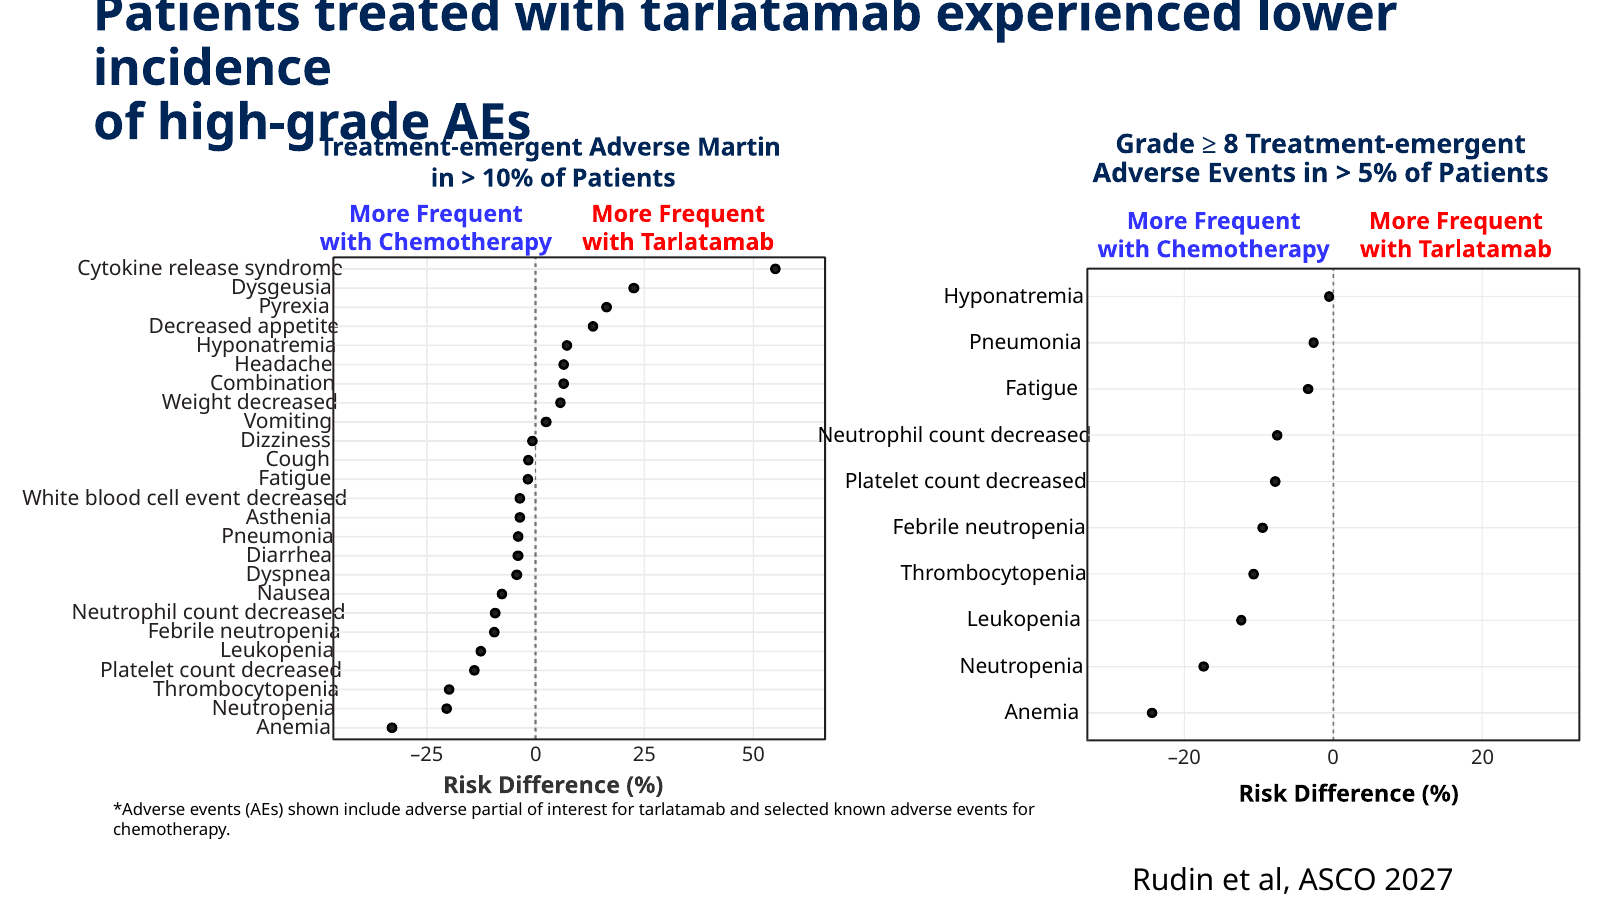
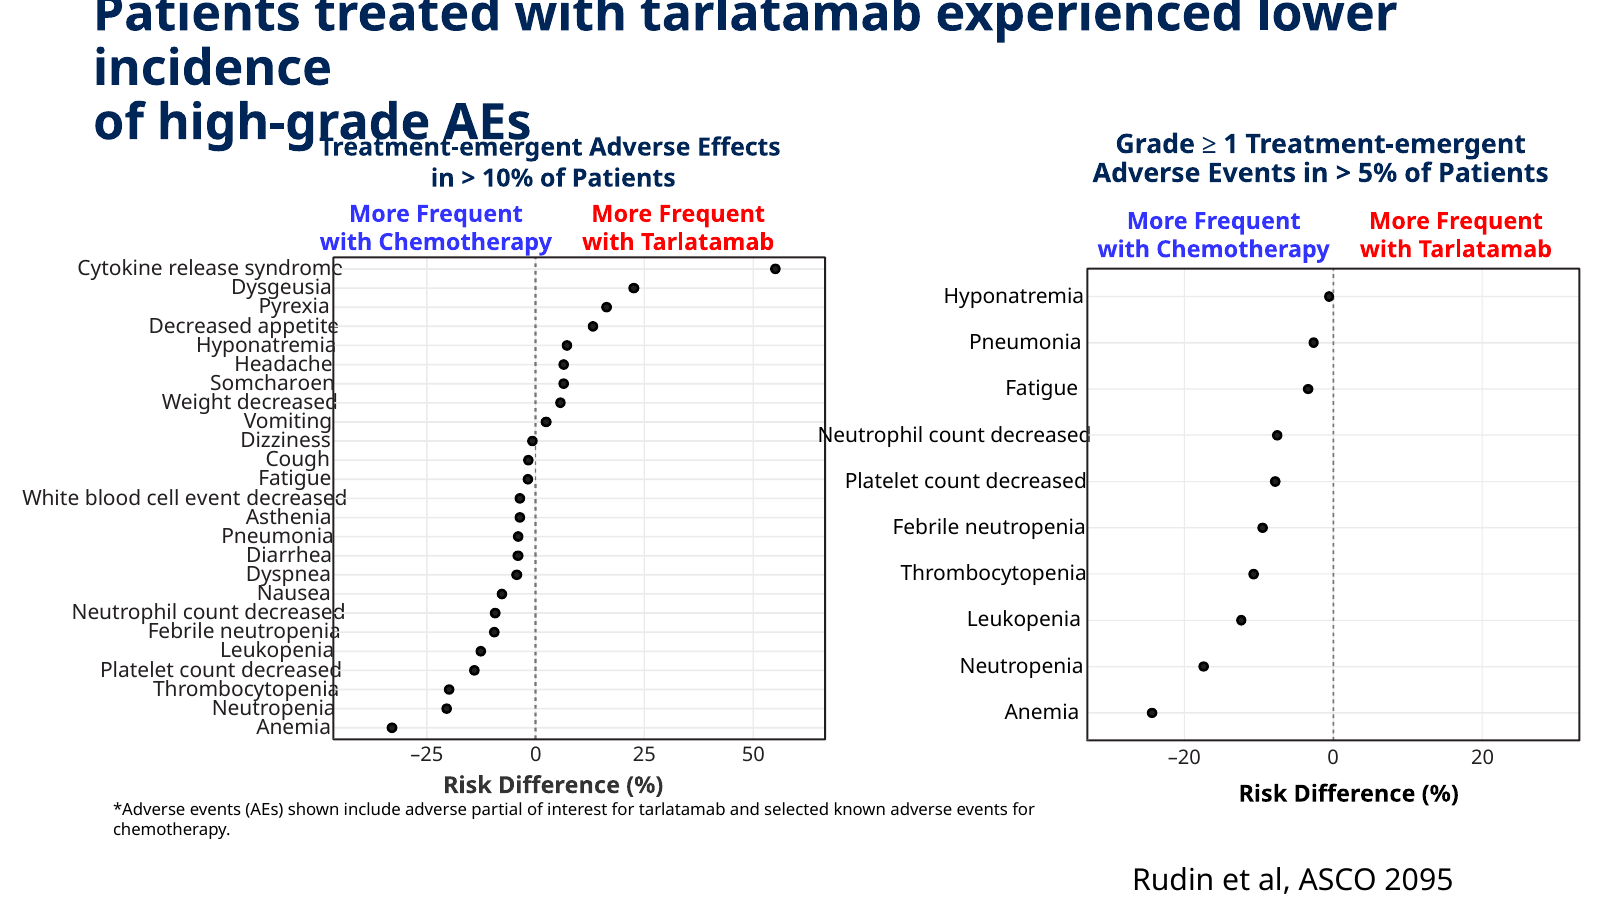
8: 8 -> 1
Martin: Martin -> Effects
Combination: Combination -> Somcharoen
2027: 2027 -> 2095
